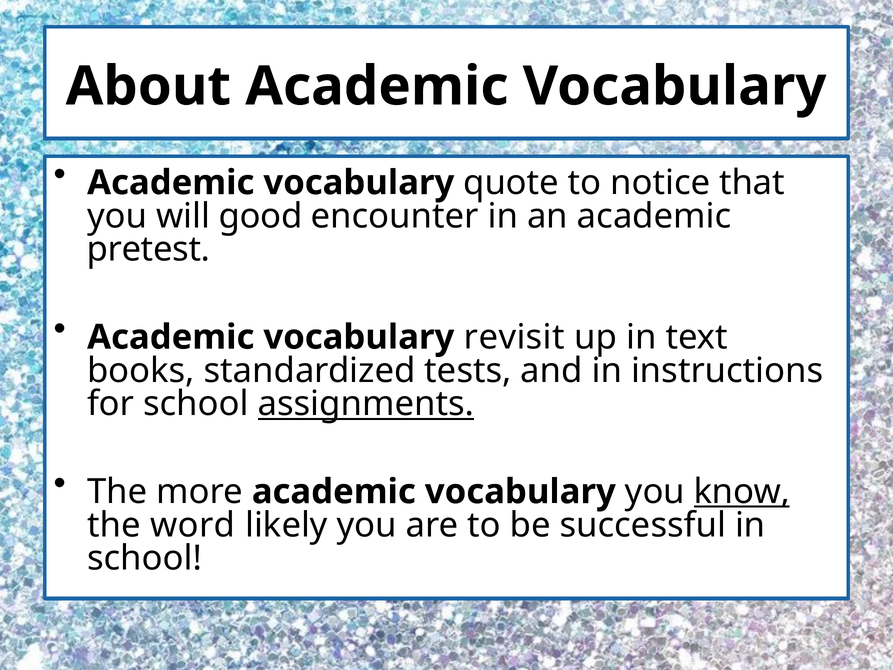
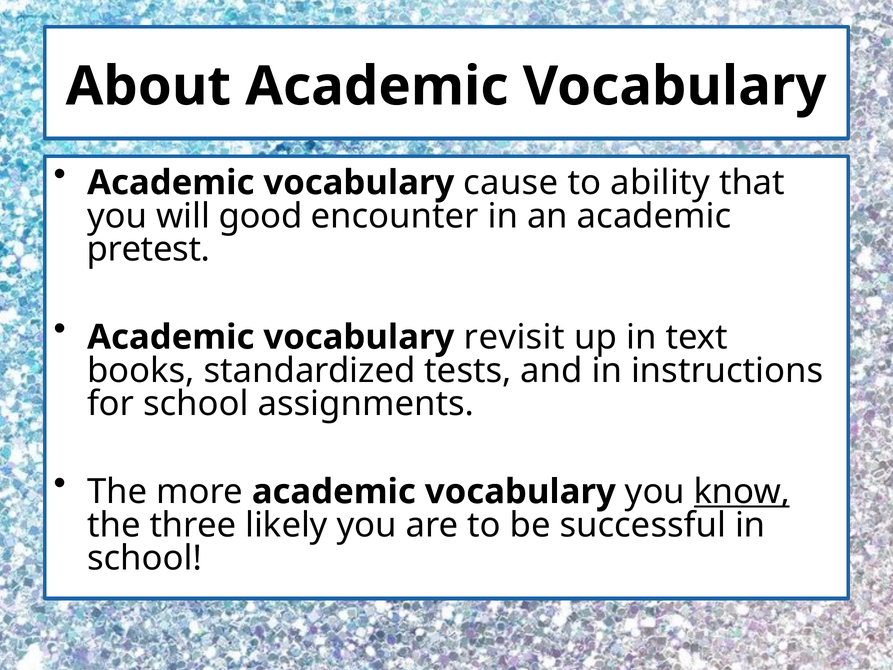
quote: quote -> cause
notice: notice -> ability
assignments underline: present -> none
word: word -> three
